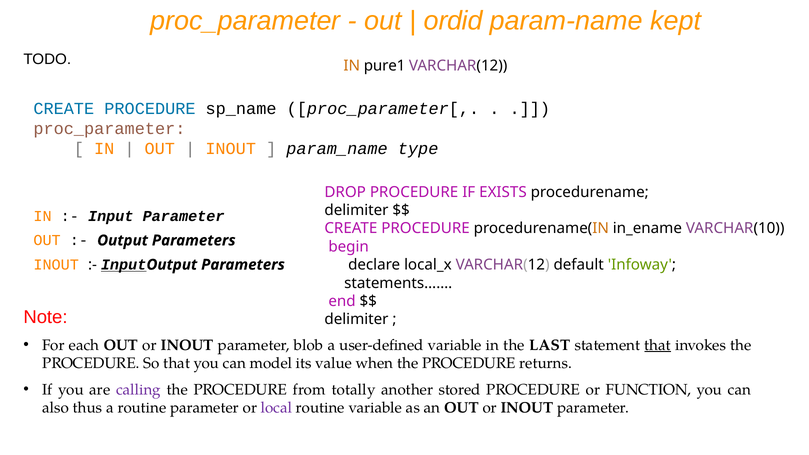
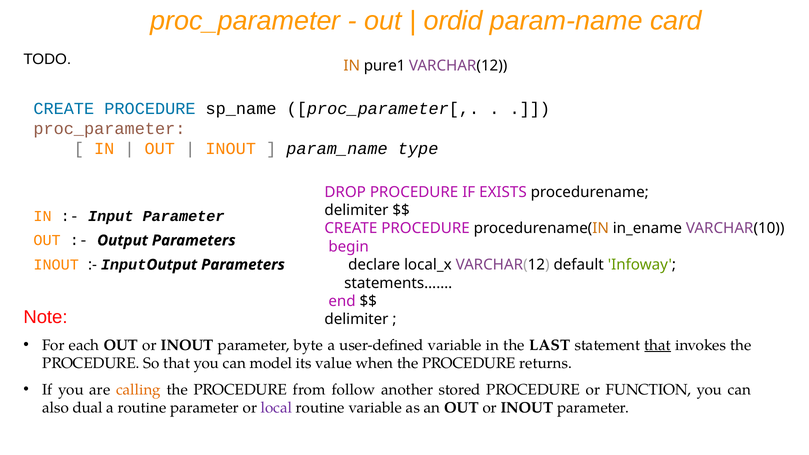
kept: kept -> card
Input at (124, 265) underline: present -> none
blob: blob -> byte
calling colour: purple -> orange
totally: totally -> follow
thus: thus -> dual
